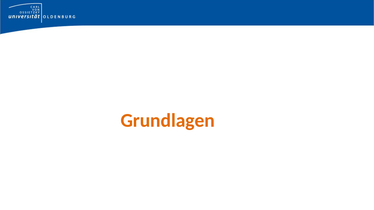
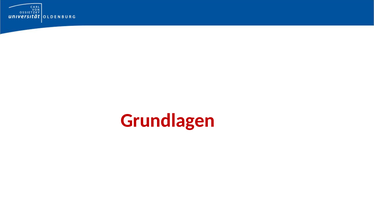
Grundlagen colour: orange -> red
